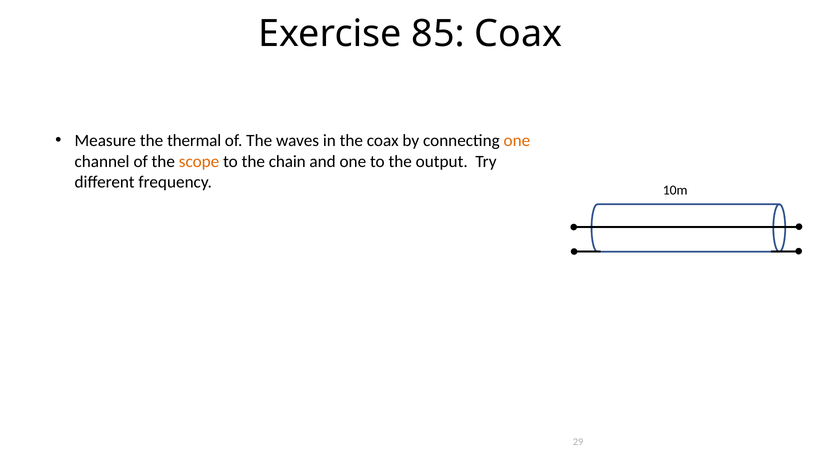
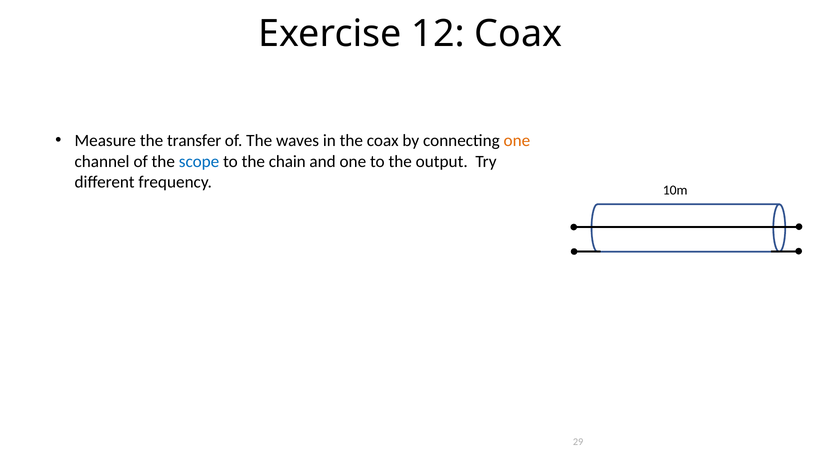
85: 85 -> 12
thermal: thermal -> transfer
scope colour: orange -> blue
